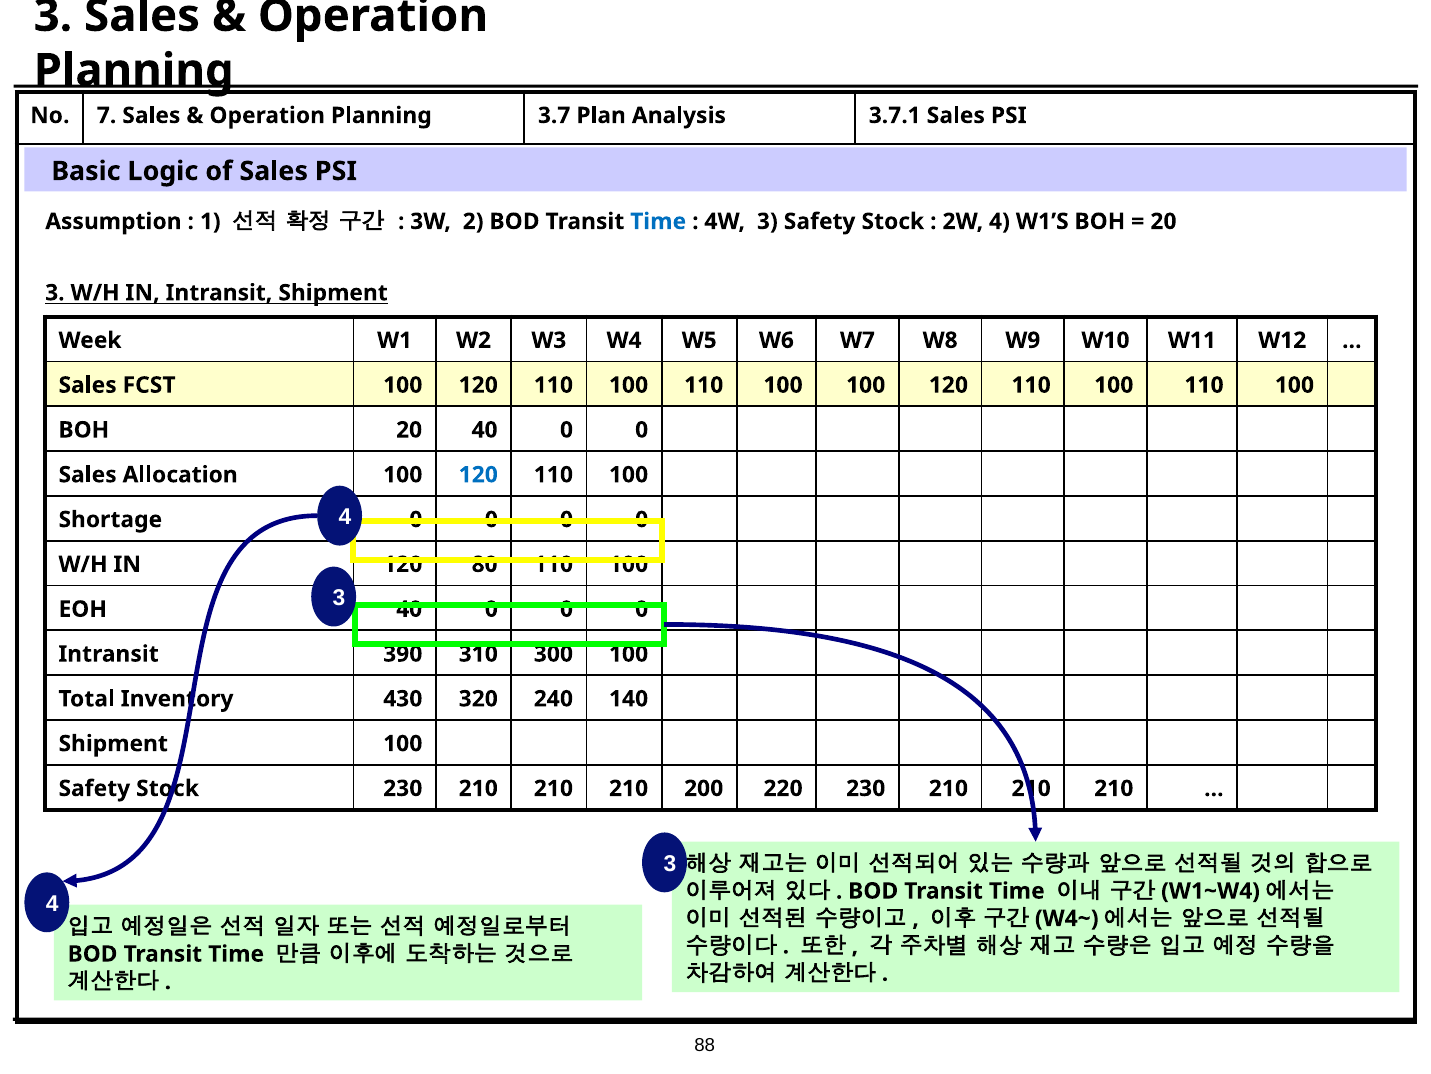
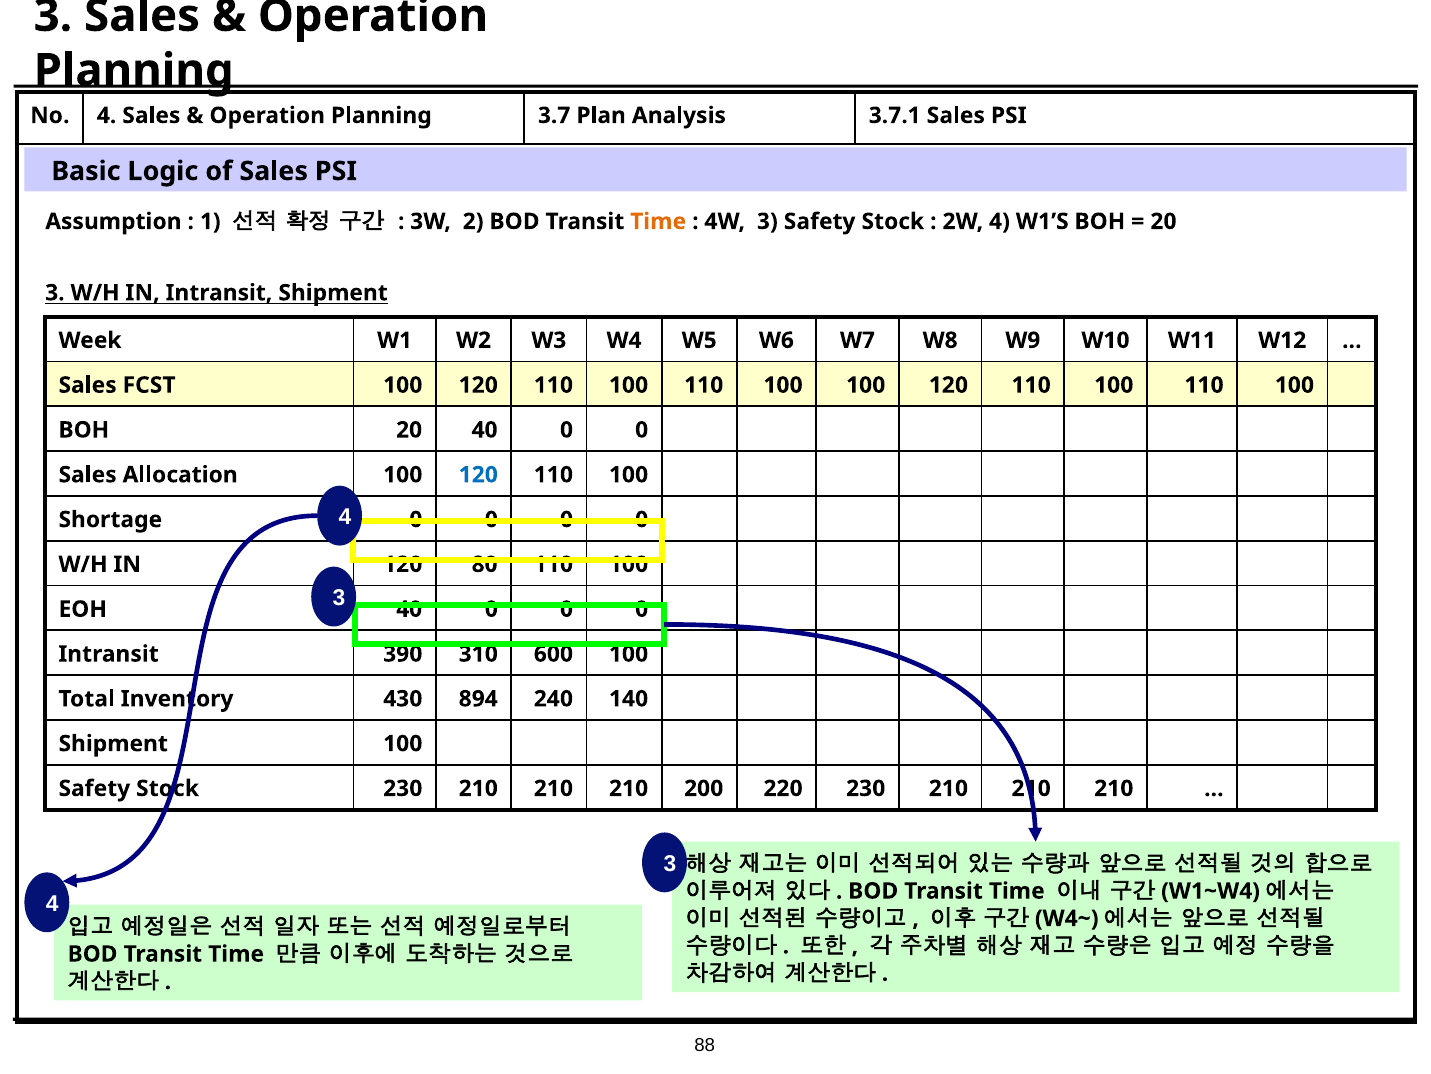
No 7: 7 -> 4
Time at (658, 221) colour: blue -> orange
300: 300 -> 600
320: 320 -> 894
